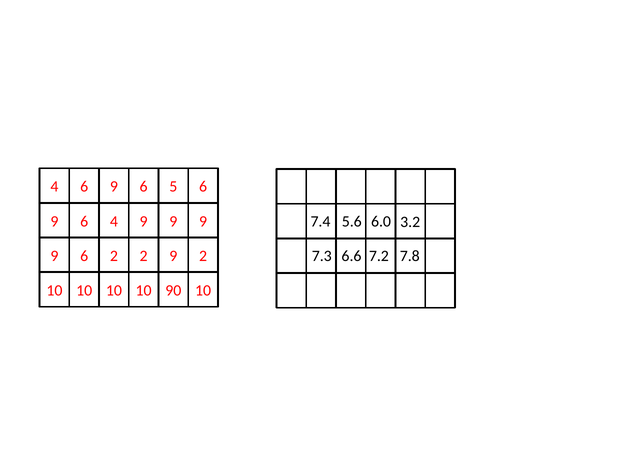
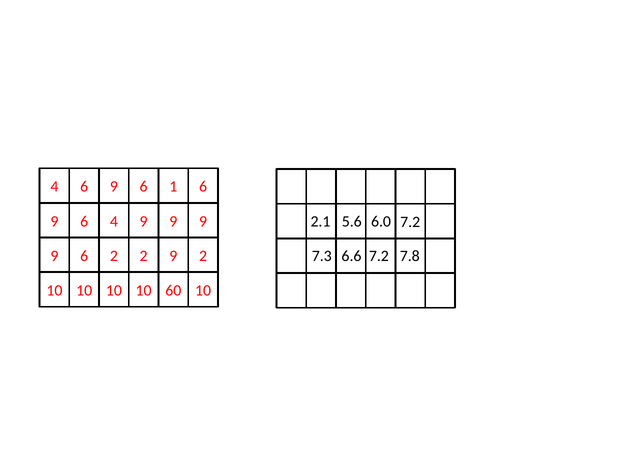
5: 5 -> 1
7.4: 7.4 -> 2.1
6.0 3.2: 3.2 -> 7.2
90: 90 -> 60
